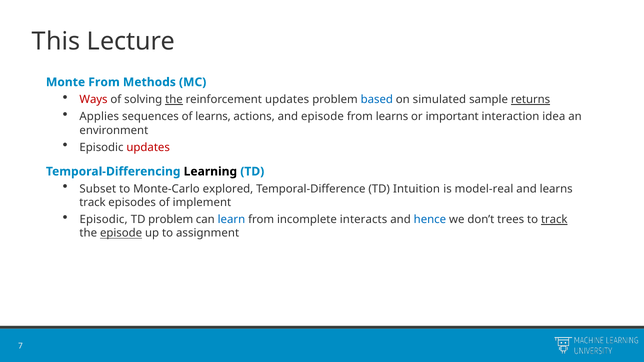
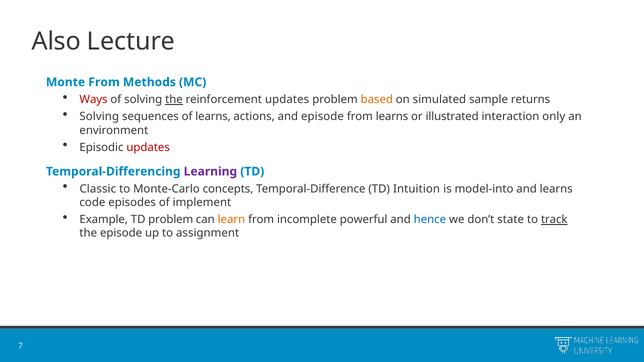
This: This -> Also
based colour: blue -> orange
returns underline: present -> none
Applies at (99, 117): Applies -> Solving
important: important -> illustrated
idea: idea -> only
Learning colour: black -> purple
Subset: Subset -> Classic
explored: explored -> concepts
model-real: model-real -> model-into
track at (93, 203): track -> code
Episodic at (104, 220): Episodic -> Example
learn colour: blue -> orange
interacts: interacts -> powerful
trees: trees -> state
episode at (121, 233) underline: present -> none
